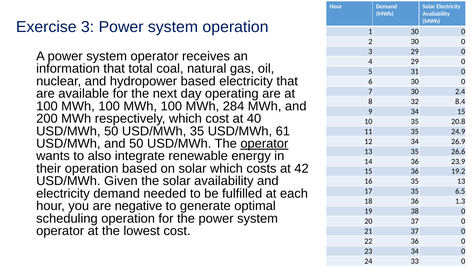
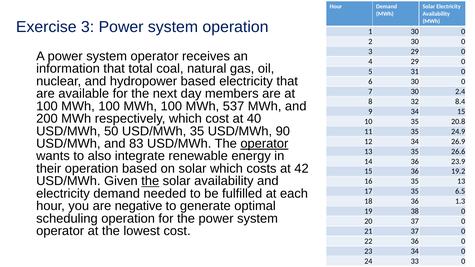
operating: operating -> members
284: 284 -> 537
61: 61 -> 90
and 50: 50 -> 83
the at (150, 181) underline: none -> present
